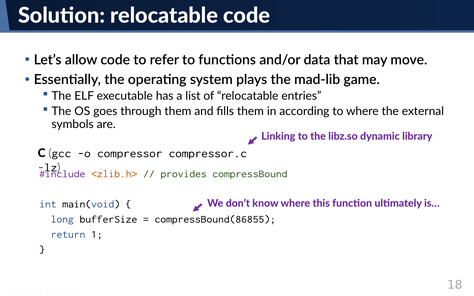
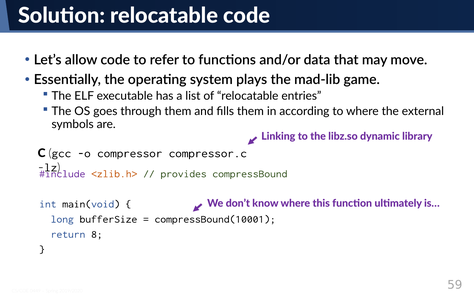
compressBound(86855: compressBound(86855 -> compressBound(10001
1: 1 -> 8
18: 18 -> 59
